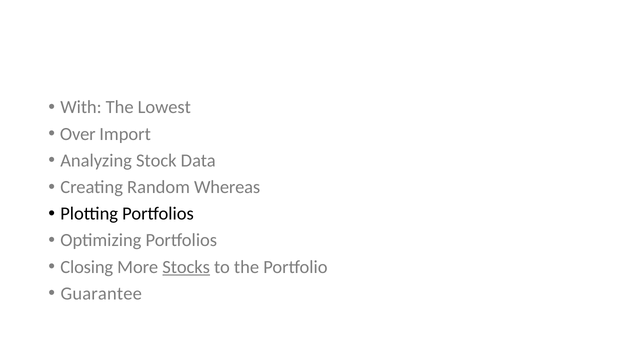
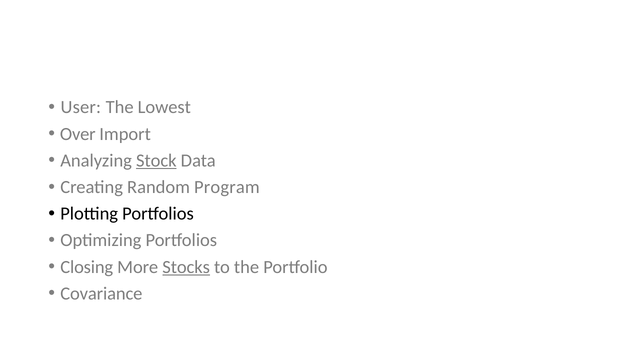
With: With -> User
Stock underline: none -> present
Whereas: Whereas -> Program
Guarantee: Guarantee -> Covariance
